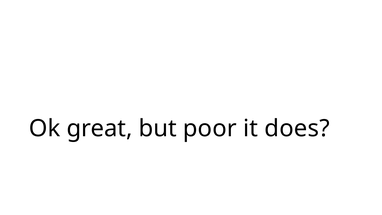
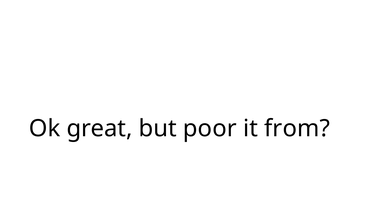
does: does -> from
